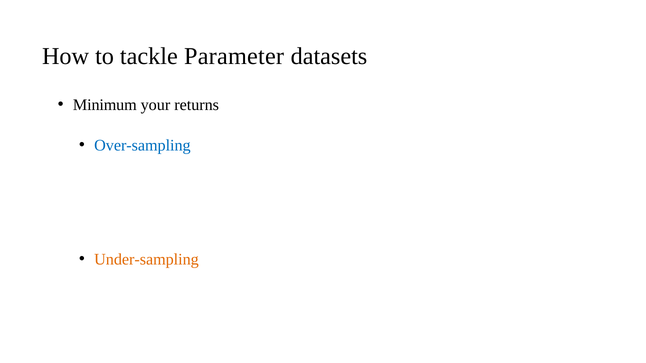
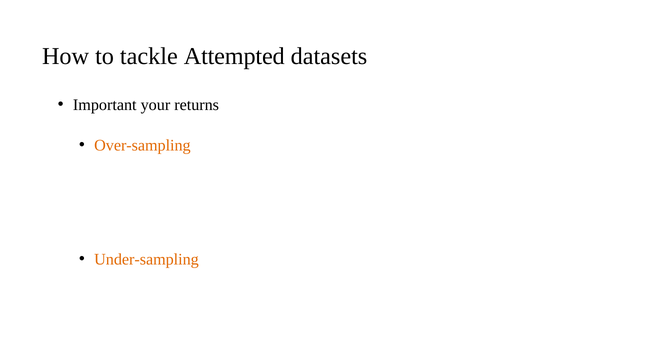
Parameter: Parameter -> Attempted
Minimum: Minimum -> Important
Over-sampling colour: blue -> orange
